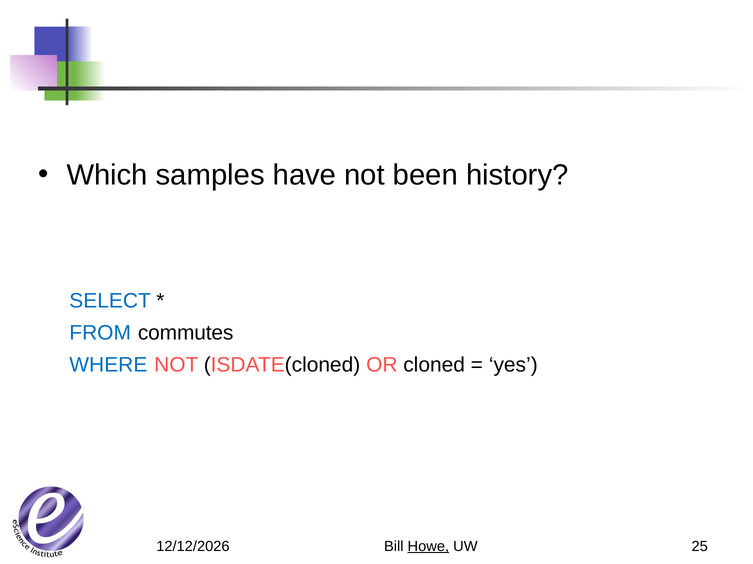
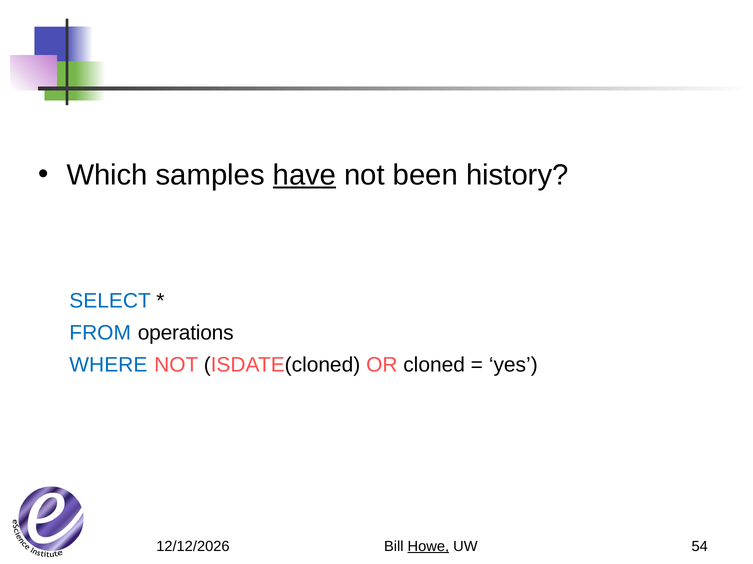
have underline: none -> present
commutes: commutes -> operations
25: 25 -> 54
